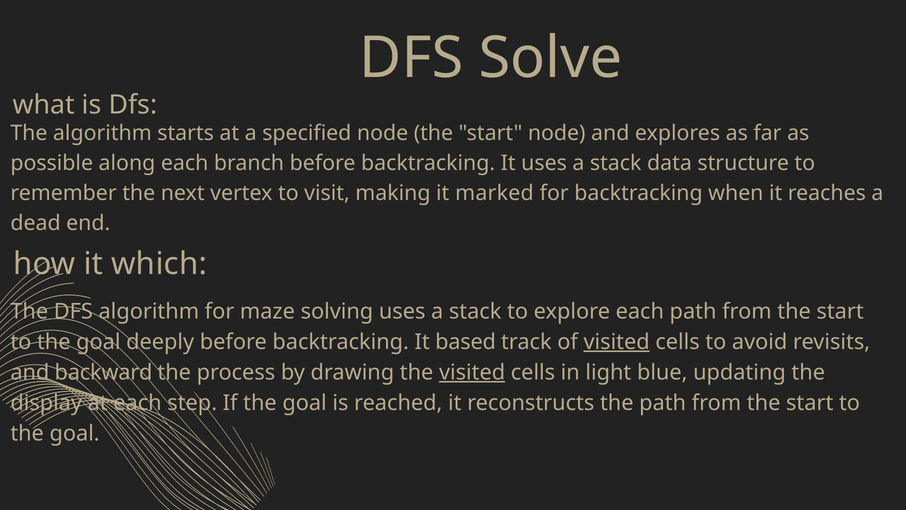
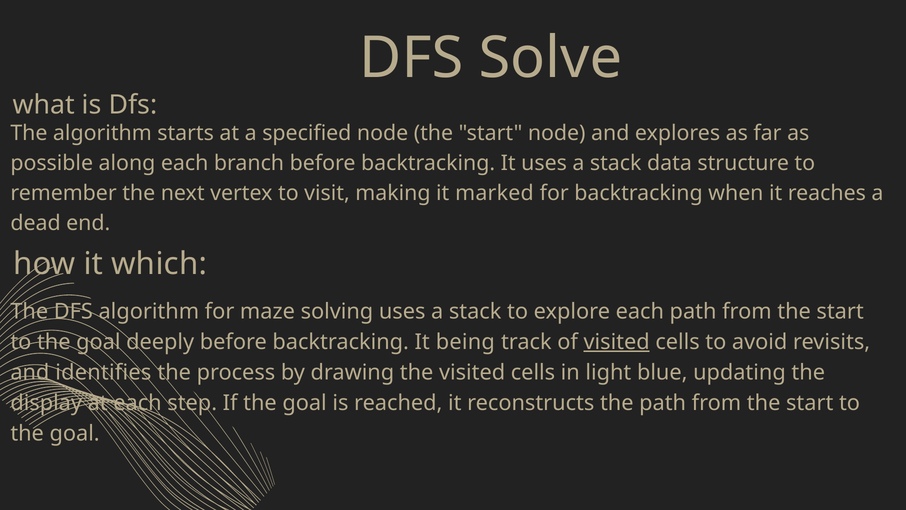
based: based -> being
backward: backward -> identifies
visited at (472, 372) underline: present -> none
